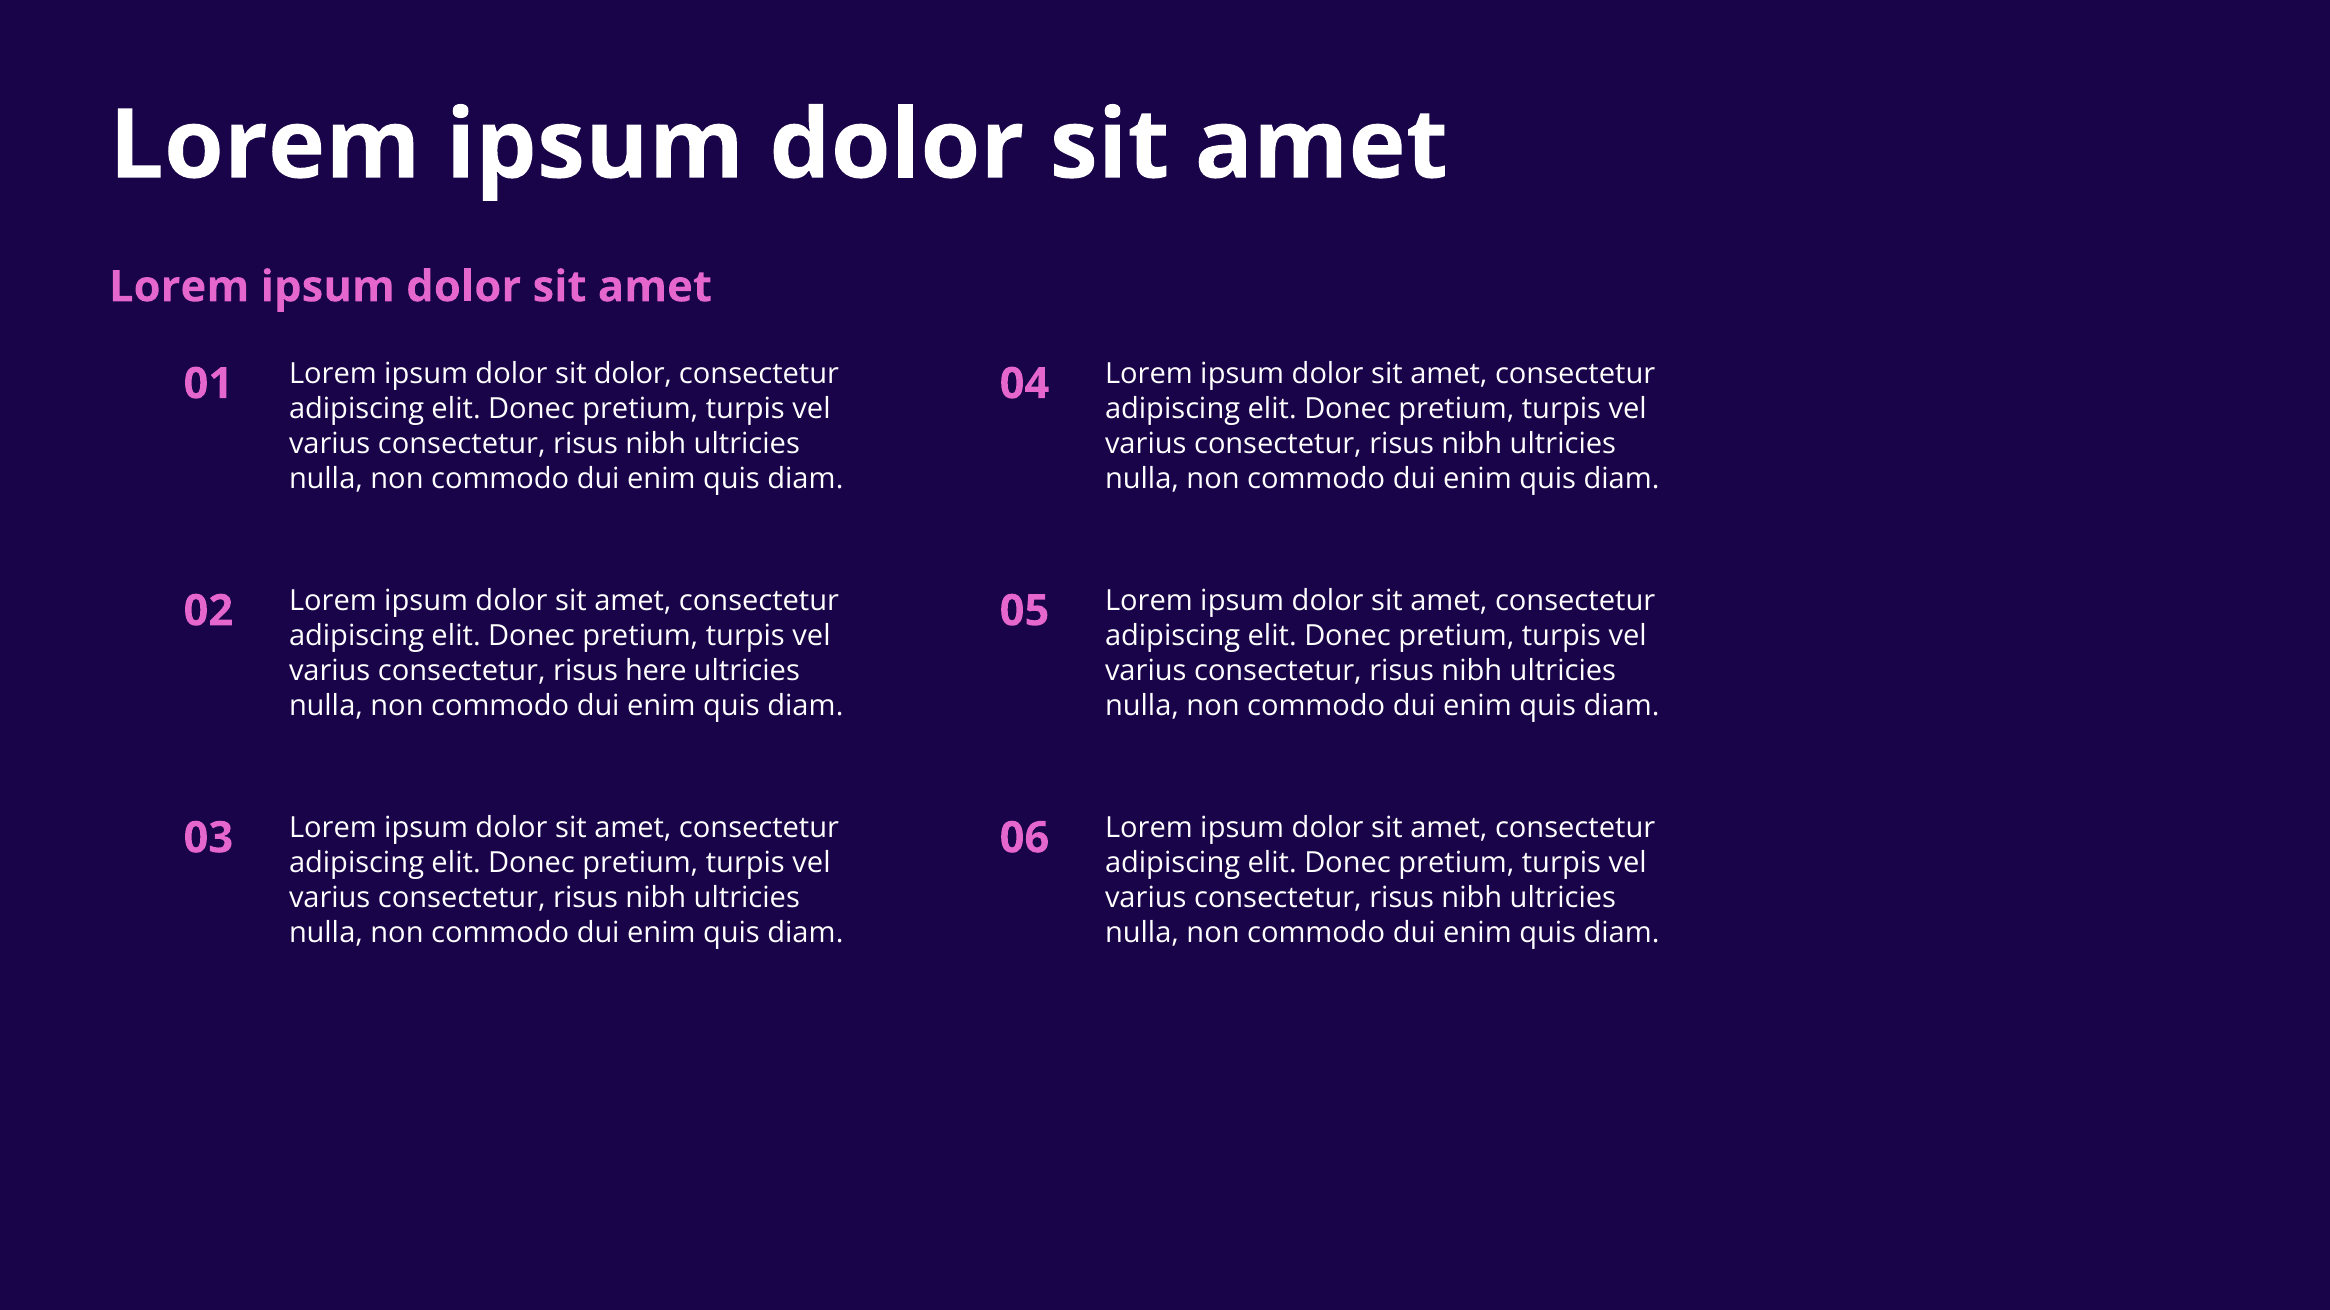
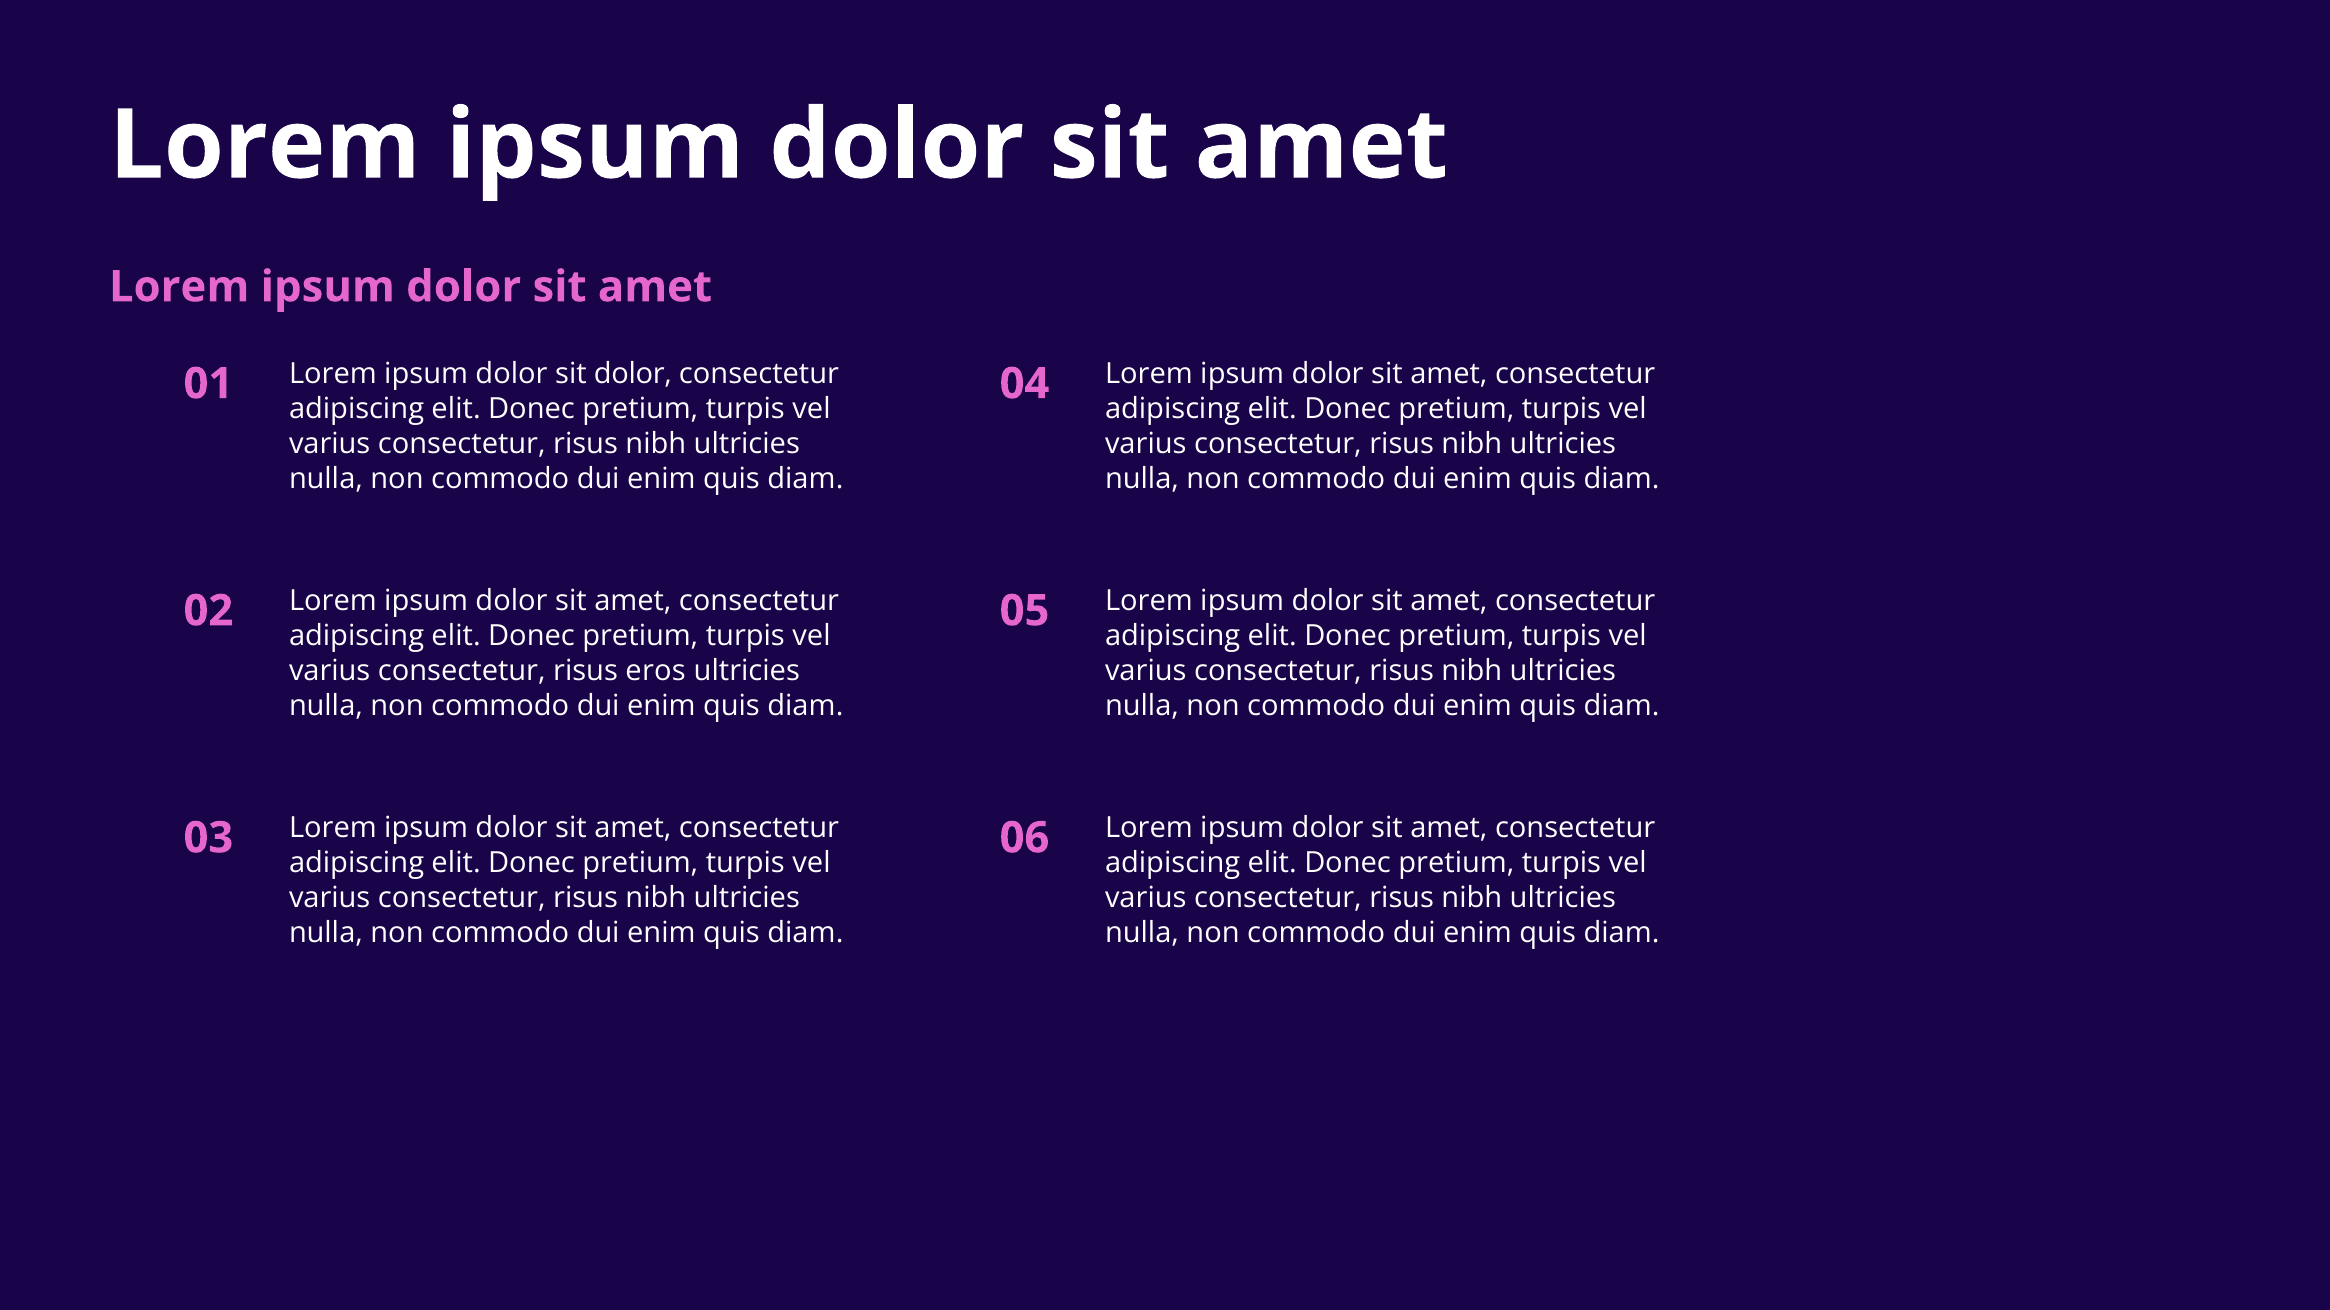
here: here -> eros
